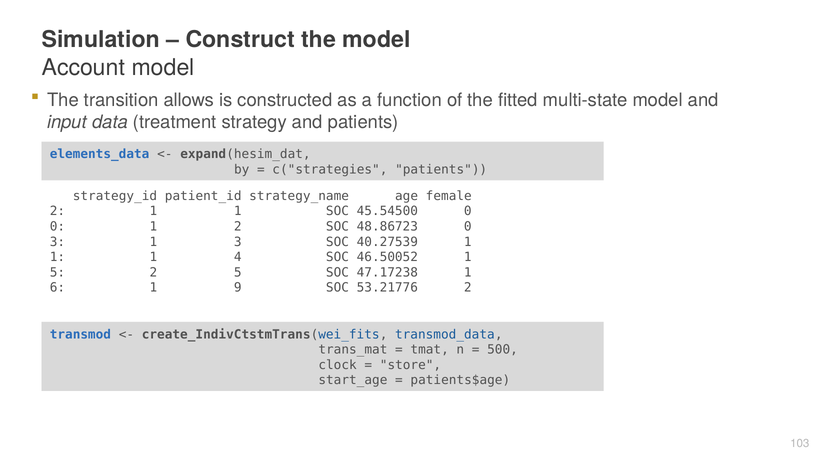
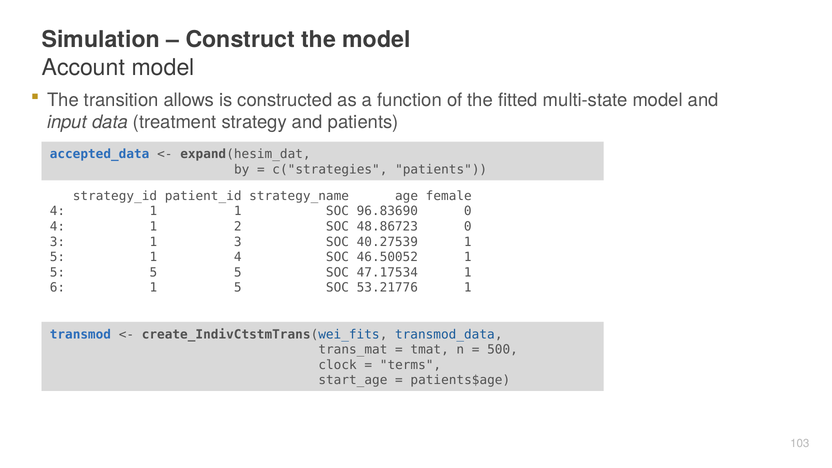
elements_data: elements_data -> accepted_data
2 at (57, 211): 2 -> 4
45.54500: 45.54500 -> 96.83690
0 at (57, 227): 0 -> 4
1 at (57, 257): 1 -> 5
2 at (153, 272): 2 -> 5
47.17238: 47.17238 -> 47.17534
6 1 9: 9 -> 5
53.21776 2: 2 -> 1
store: store -> terms
